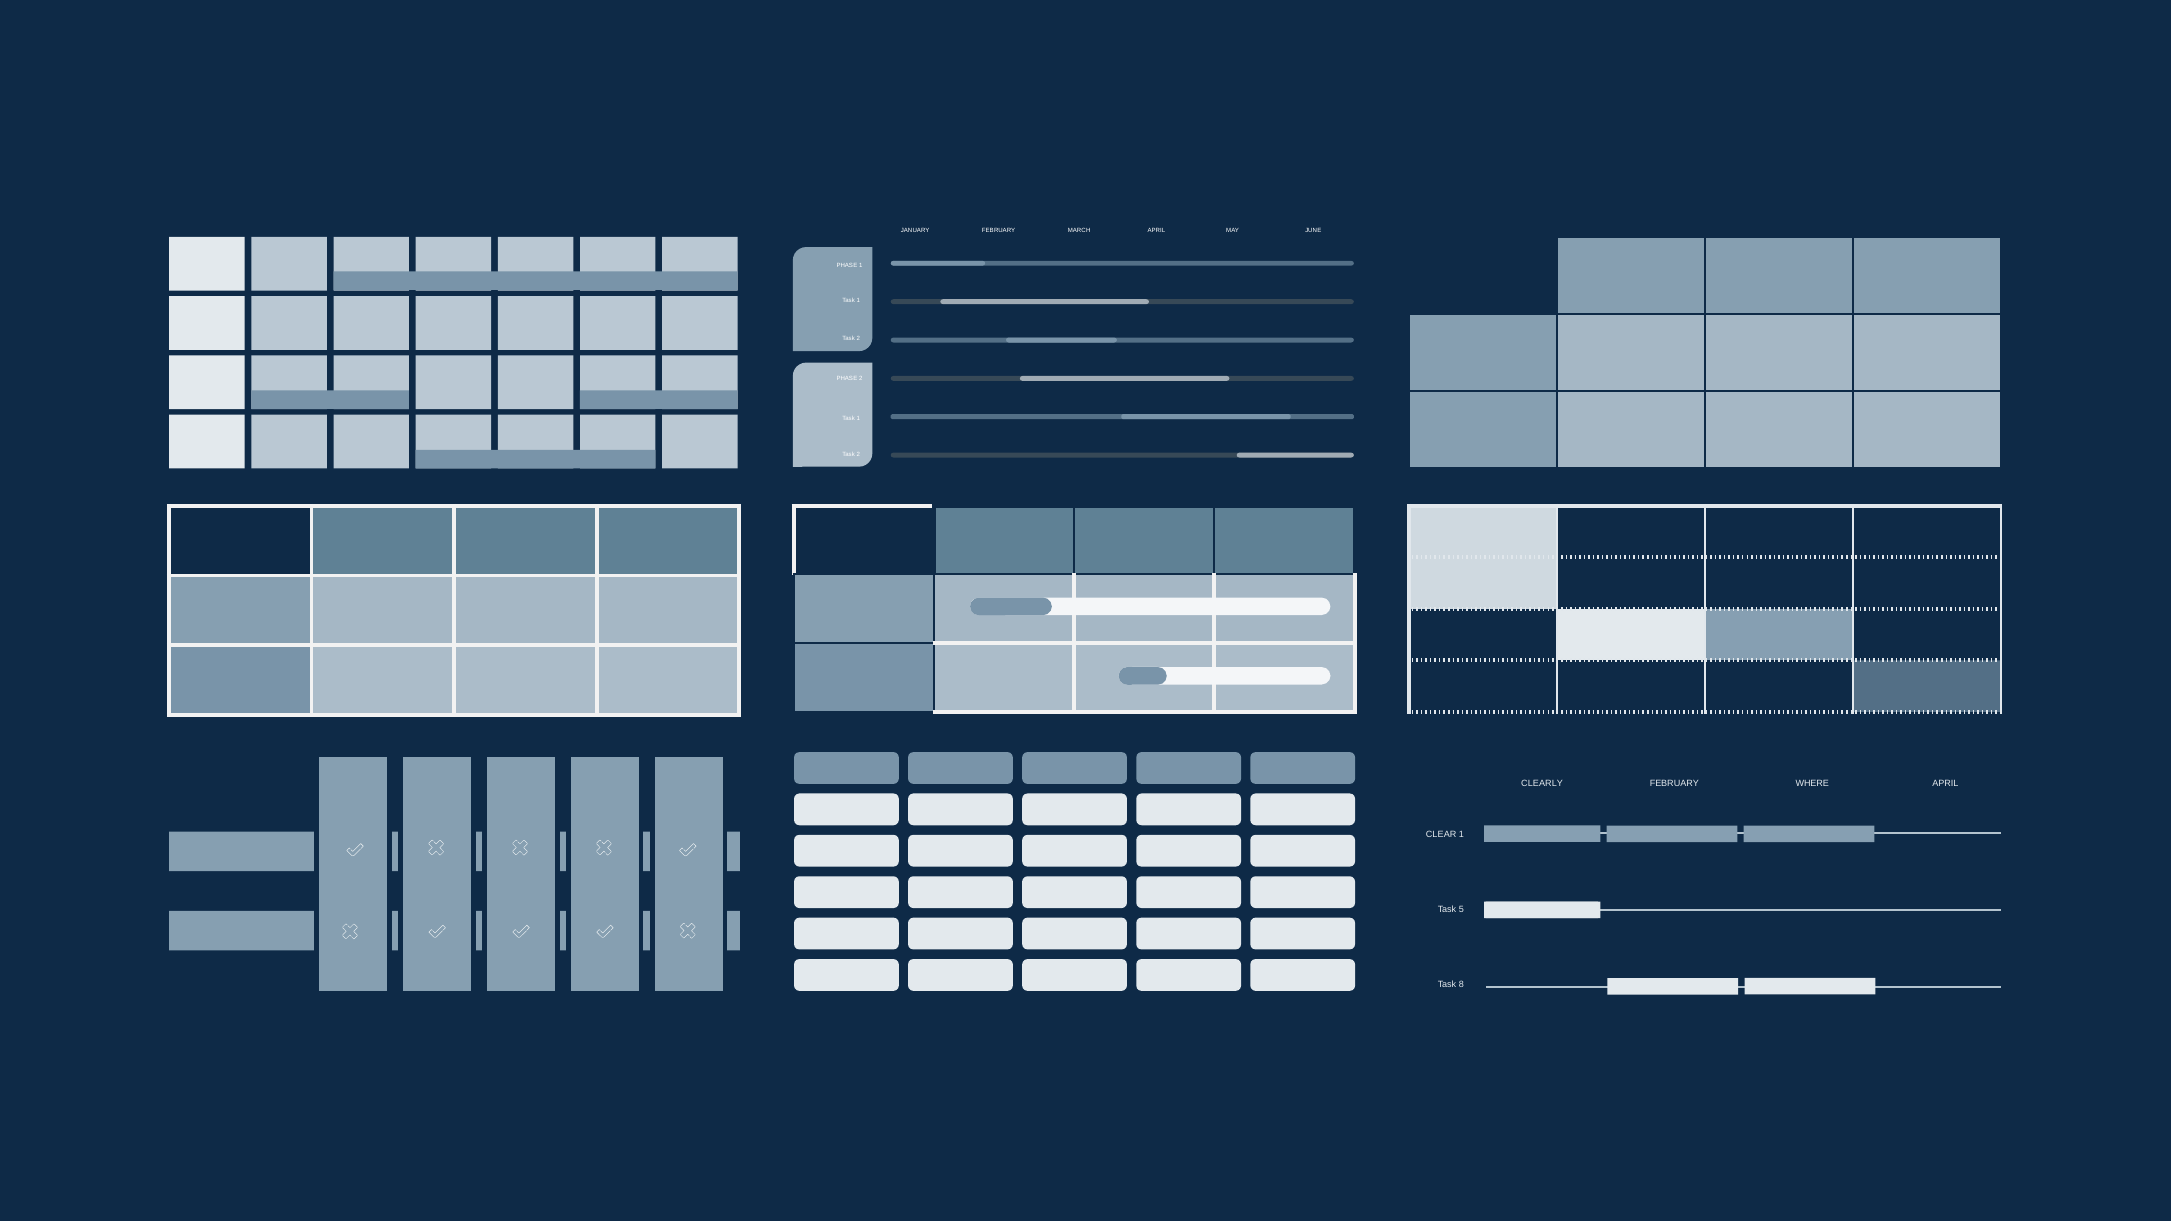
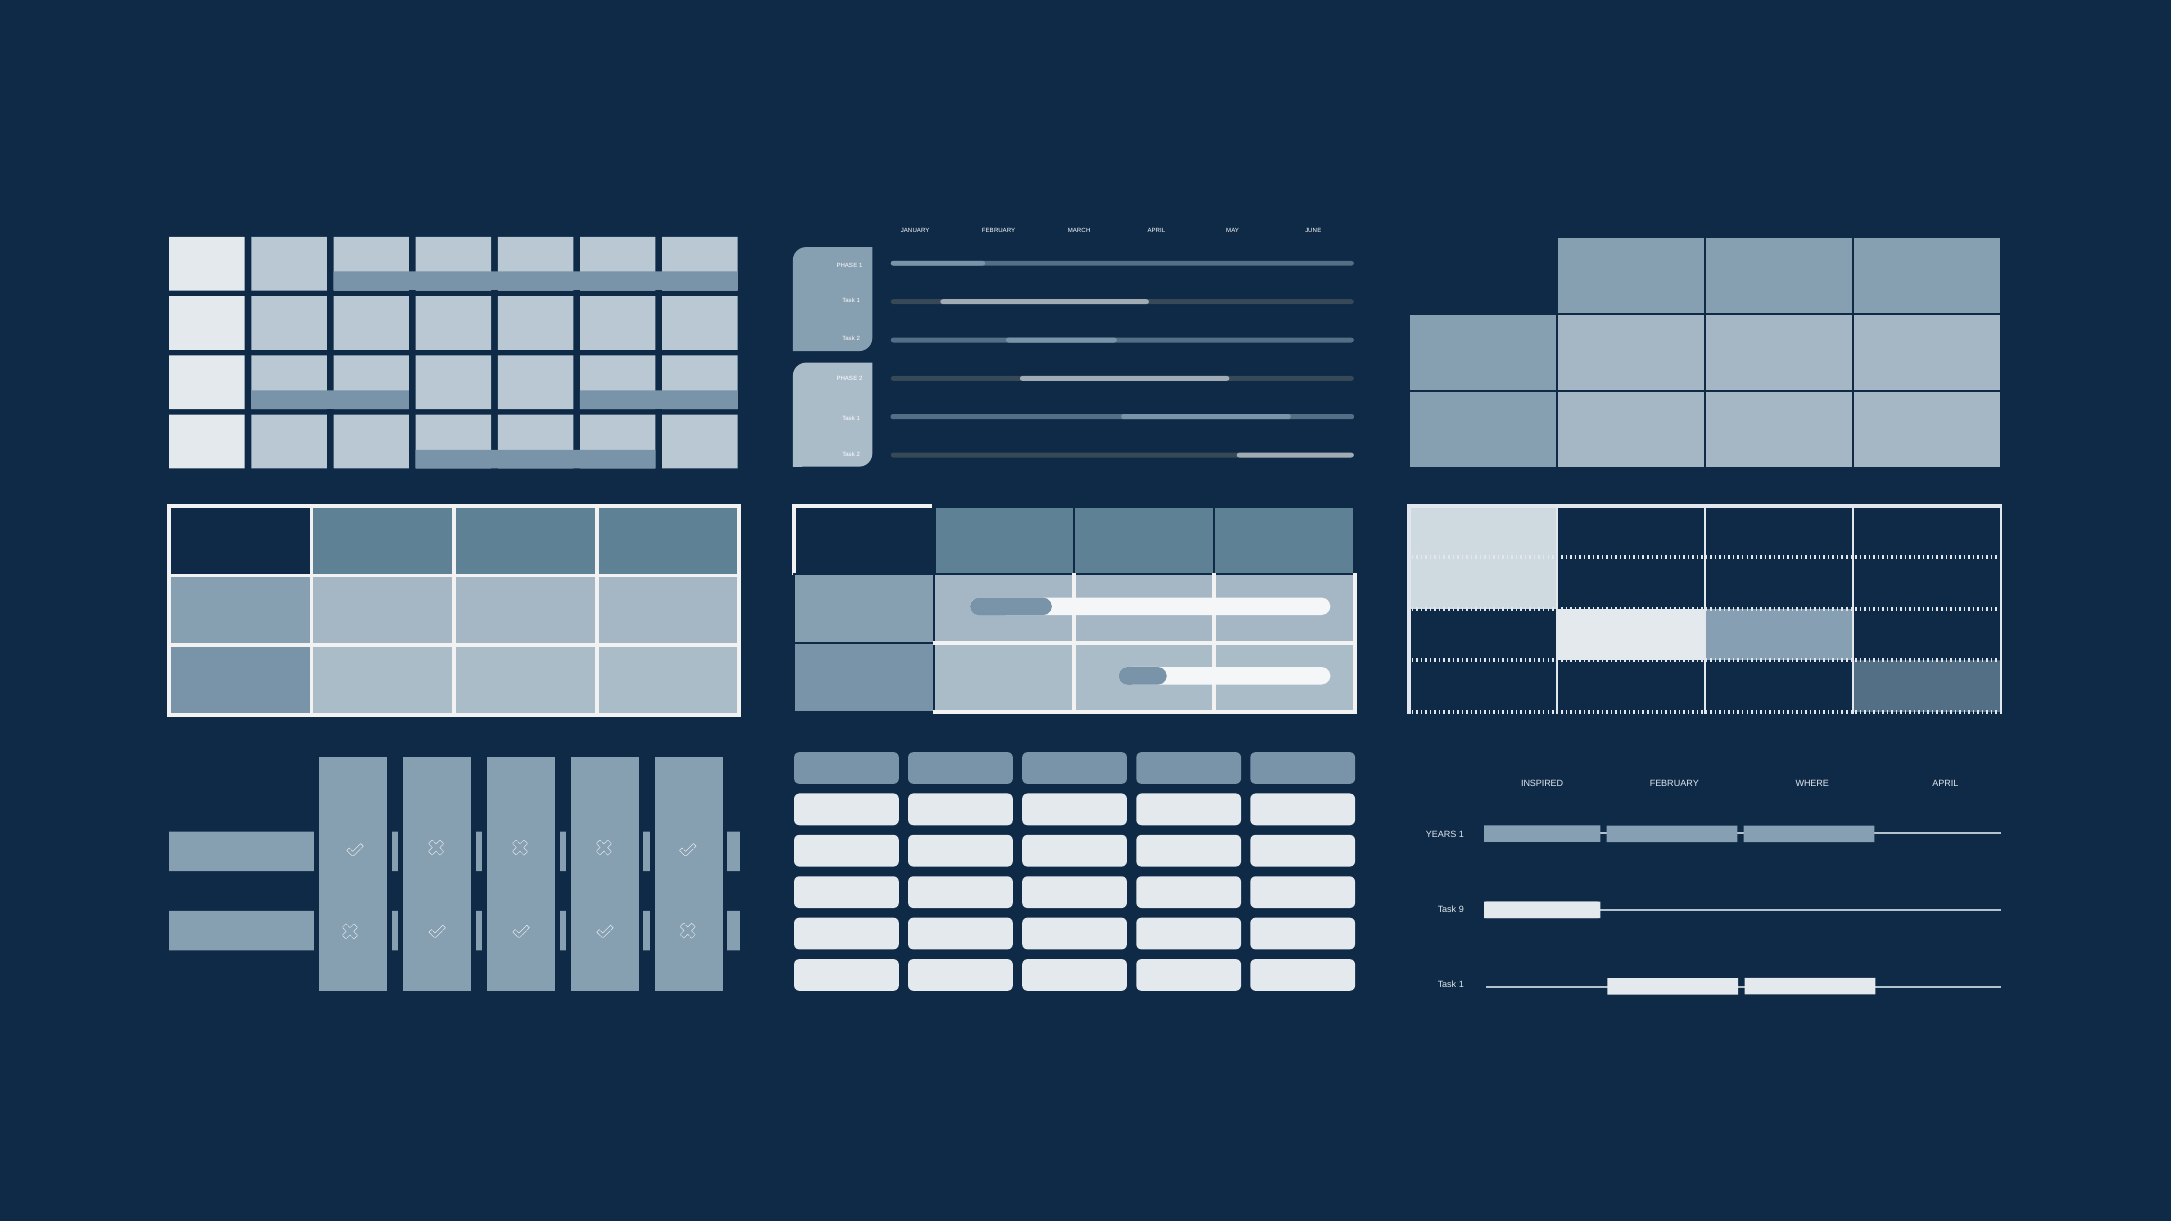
CLEARLY: CLEARLY -> INSPIRED
CLEAR: CLEAR -> YEARS
5: 5 -> 9
8 at (1461, 984): 8 -> 1
